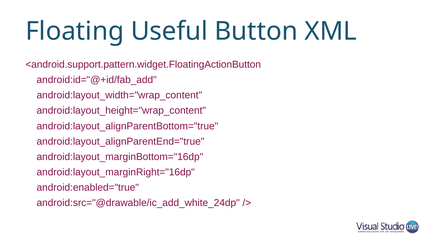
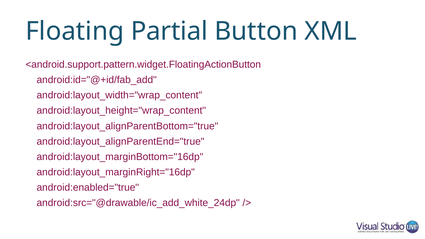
Useful: Useful -> Partial
